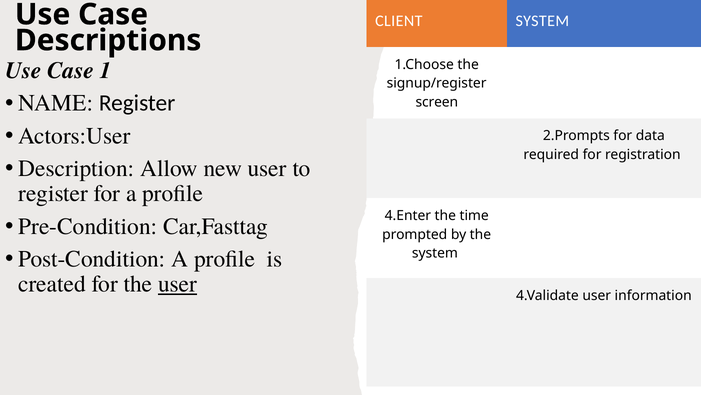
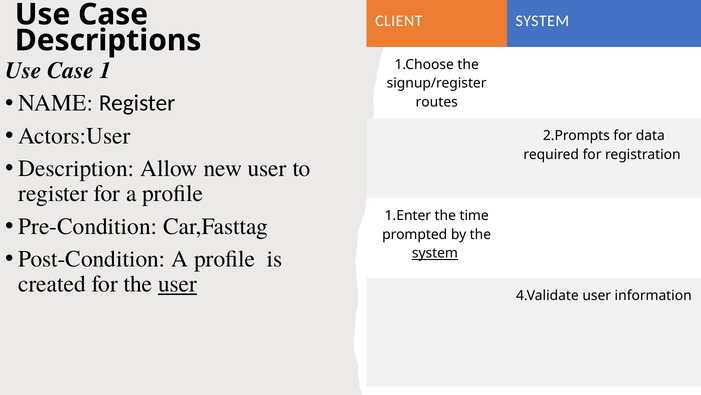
screen: screen -> routes
4.Enter: 4.Enter -> 1.Enter
system at (435, 253) underline: none -> present
